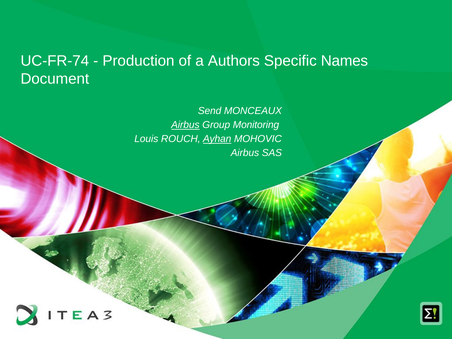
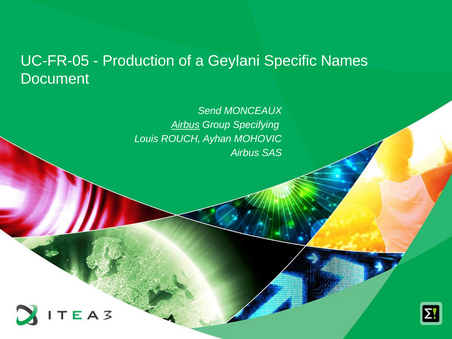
UC-FR-74: UC-FR-74 -> UC-FR-05
Authors: Authors -> Geylani
Monitoring: Monitoring -> Specifying
Ayhan underline: present -> none
